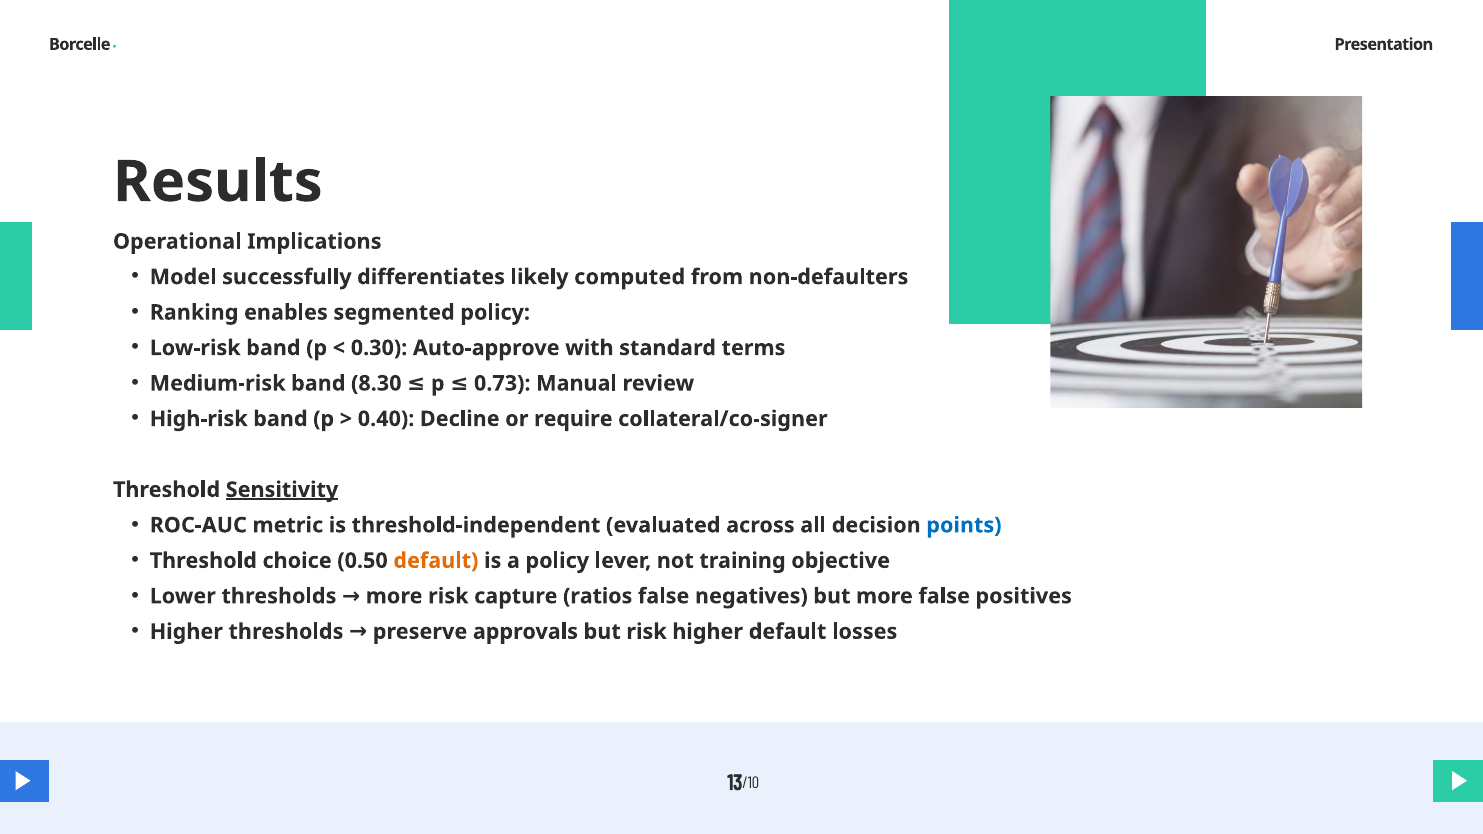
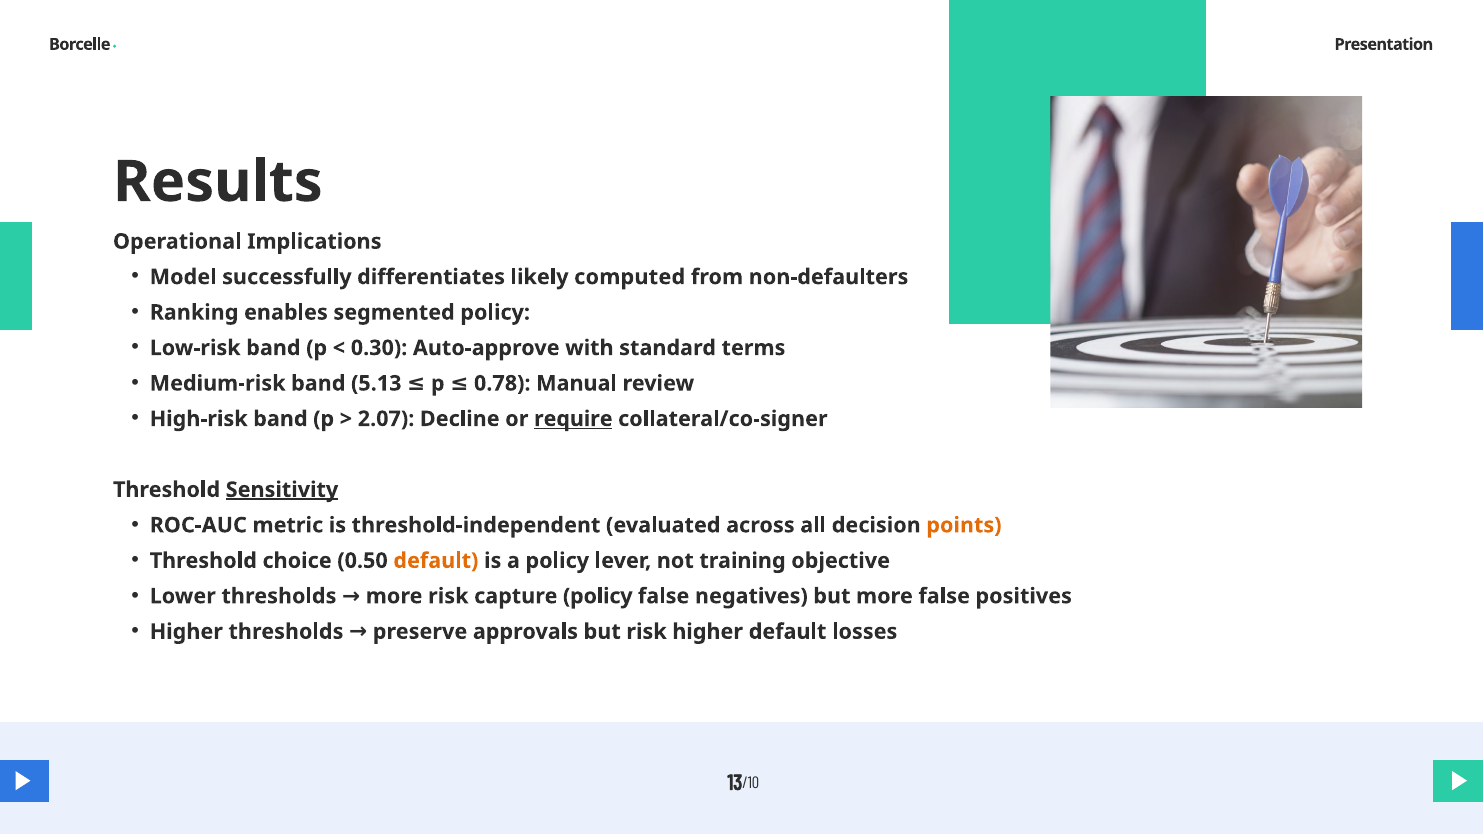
8.30: 8.30 -> 5.13
0.73: 0.73 -> 0.78
0.40: 0.40 -> 2.07
require underline: none -> present
points colour: blue -> orange
capture ratios: ratios -> policy
